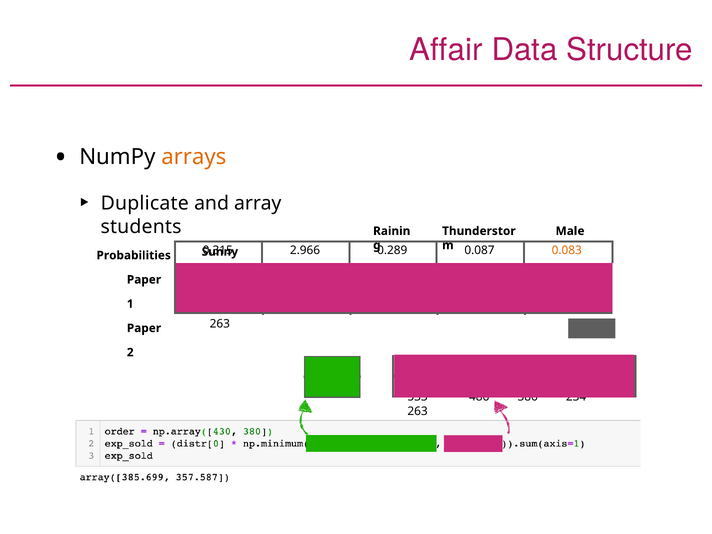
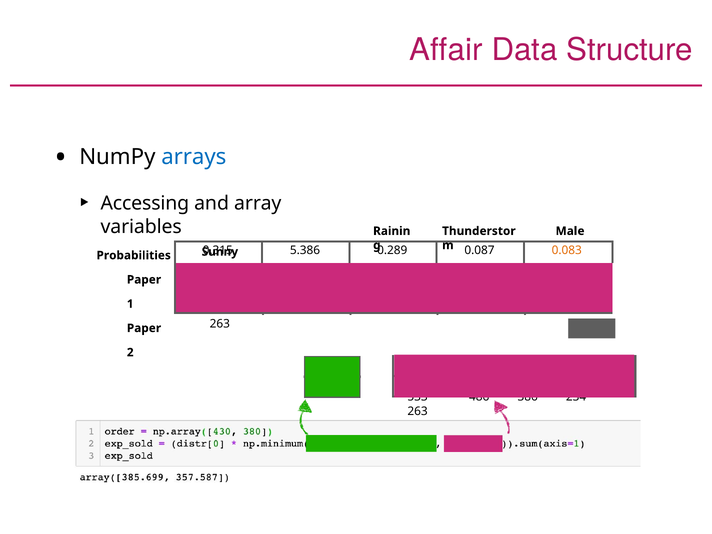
arrays colour: orange -> blue
Duplicate: Duplicate -> Accessing
students: students -> variables
2.966: 2.966 -> 5.386
